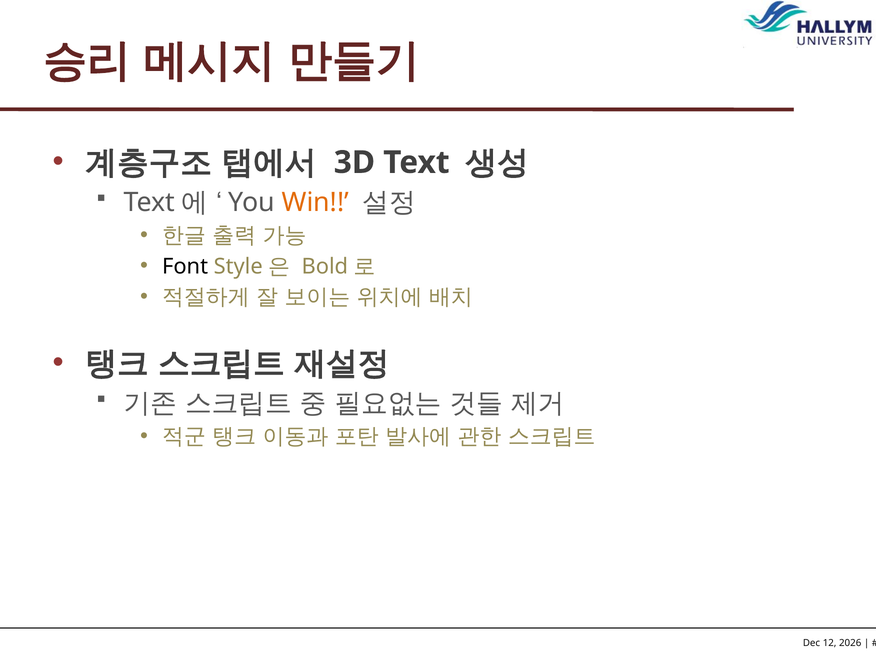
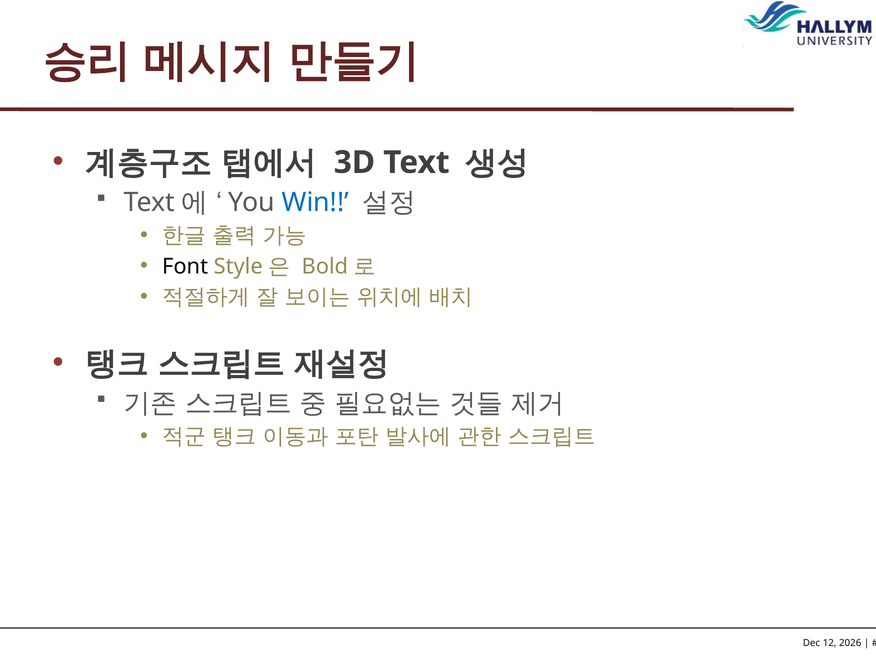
Win colour: orange -> blue
